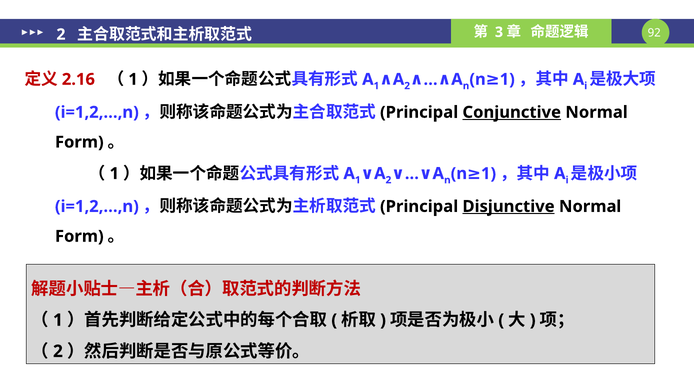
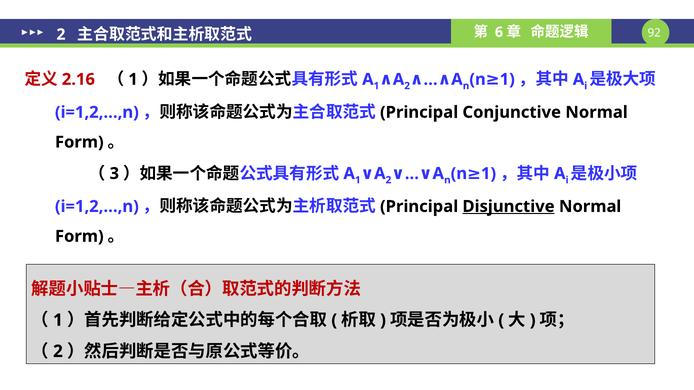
3: 3 -> 6
Conjunctive underline: present -> none
1 at (114, 174): 1 -> 3
